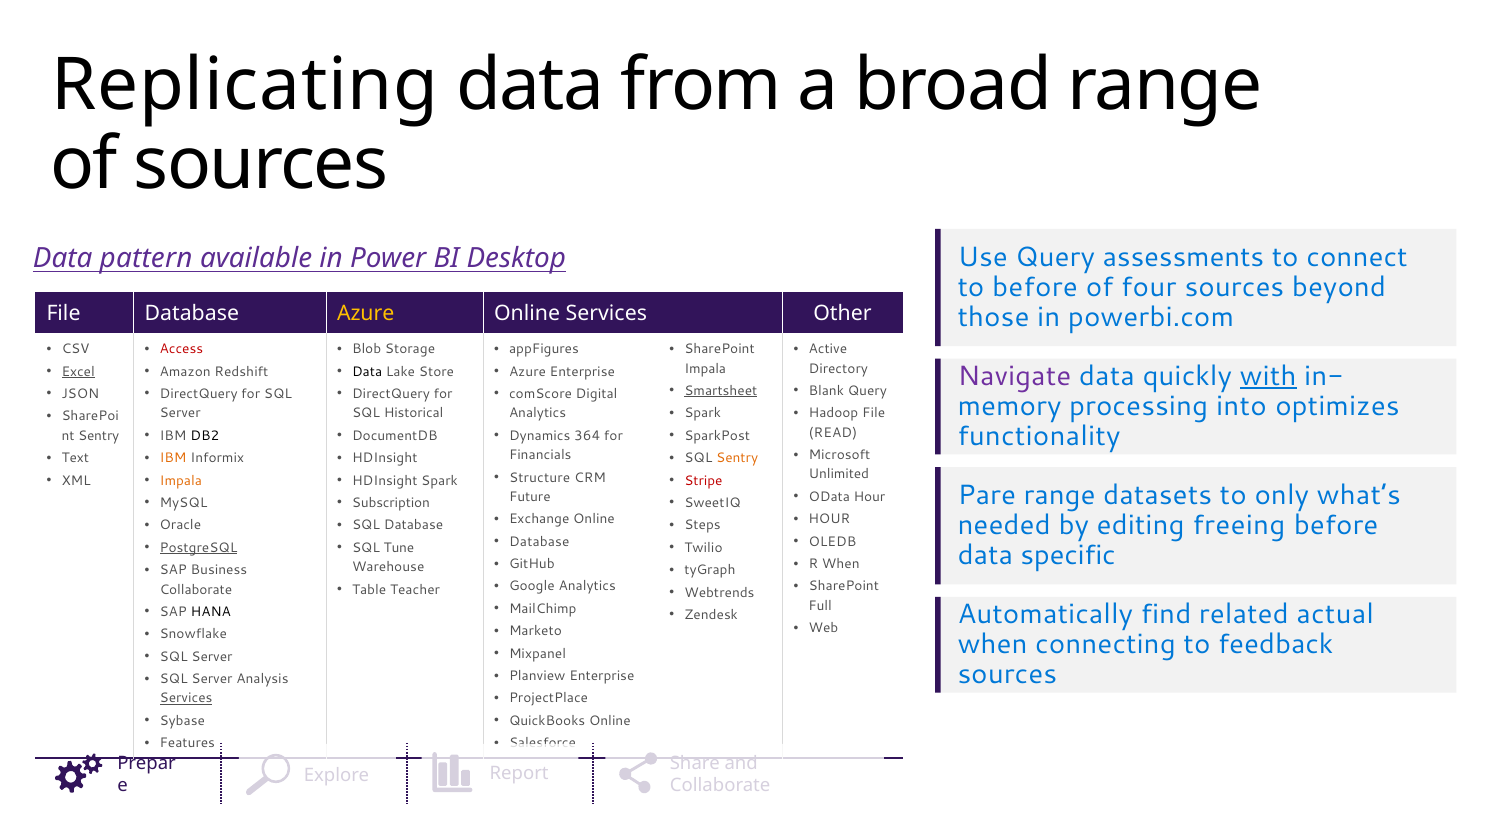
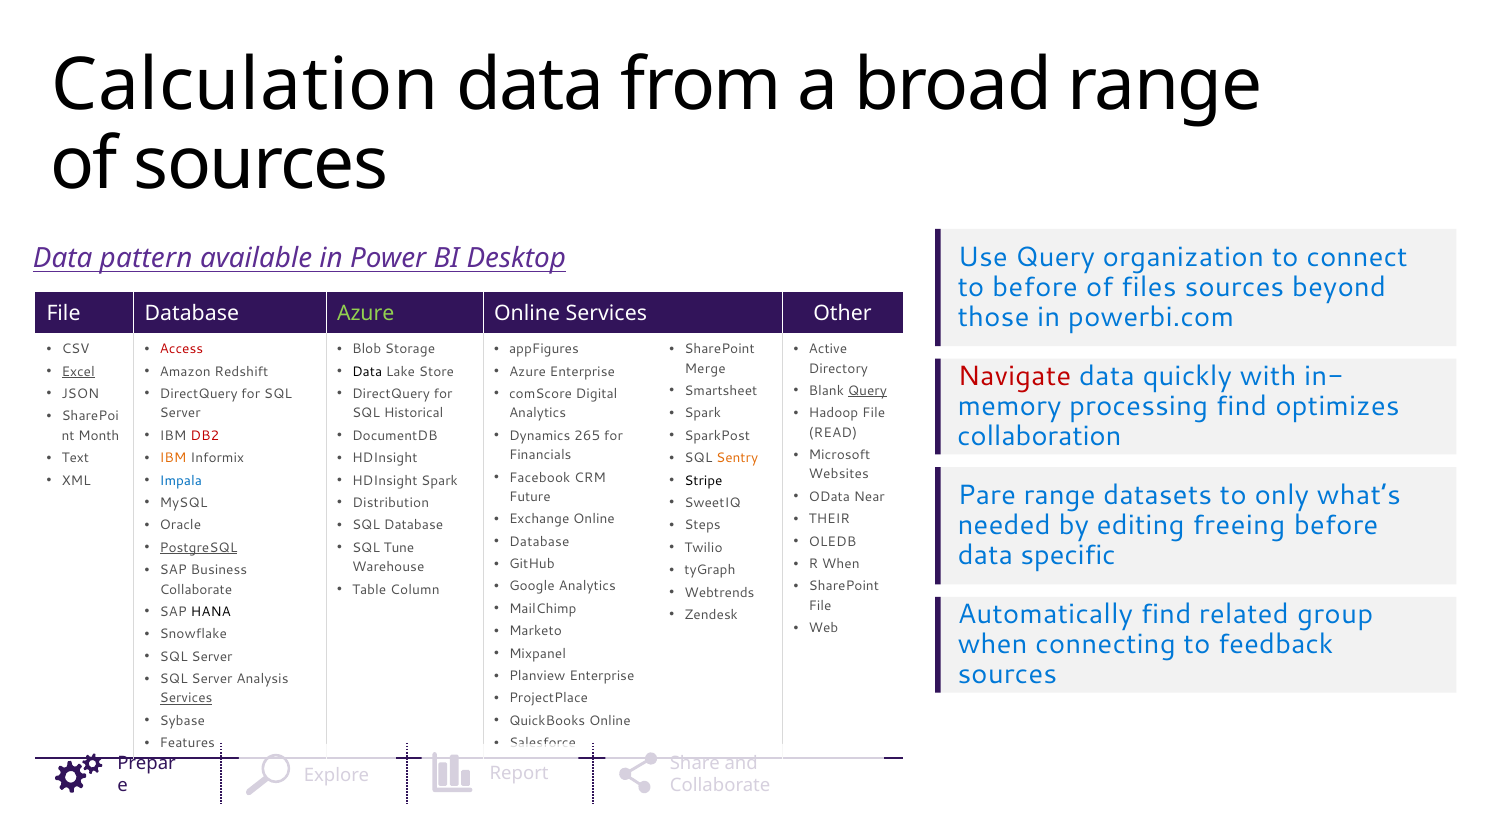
Replicating: Replicating -> Calculation
assessments: assessments -> organization
four: four -> files
Azure at (366, 314) colour: yellow -> light green
Impala at (705, 369): Impala -> Merge
Navigate colour: purple -> red
with underline: present -> none
Smartsheet underline: present -> none
Query at (867, 391) underline: none -> present
processing into: into -> find
functionality: functionality -> collaboration
DB2 colour: black -> red
364: 364 -> 265
Sentry at (99, 436): Sentry -> Month
Unlimited: Unlimited -> Websites
Structure: Structure -> Facebook
Impala at (181, 481) colour: orange -> blue
Stripe colour: red -> black
OData Hour: Hour -> Near
Subscription: Subscription -> Distribution
HOUR at (829, 520): HOUR -> THEIR
Teacher: Teacher -> Column
Full at (820, 606): Full -> File
actual: actual -> group
